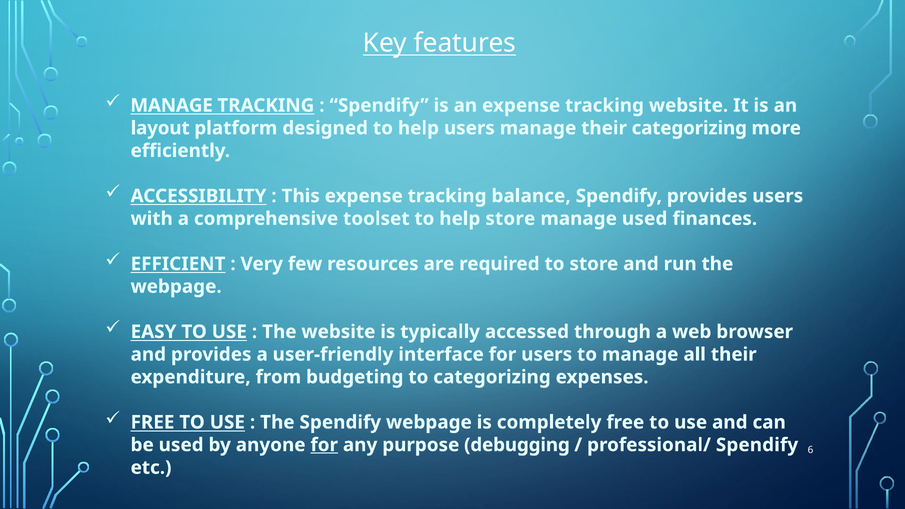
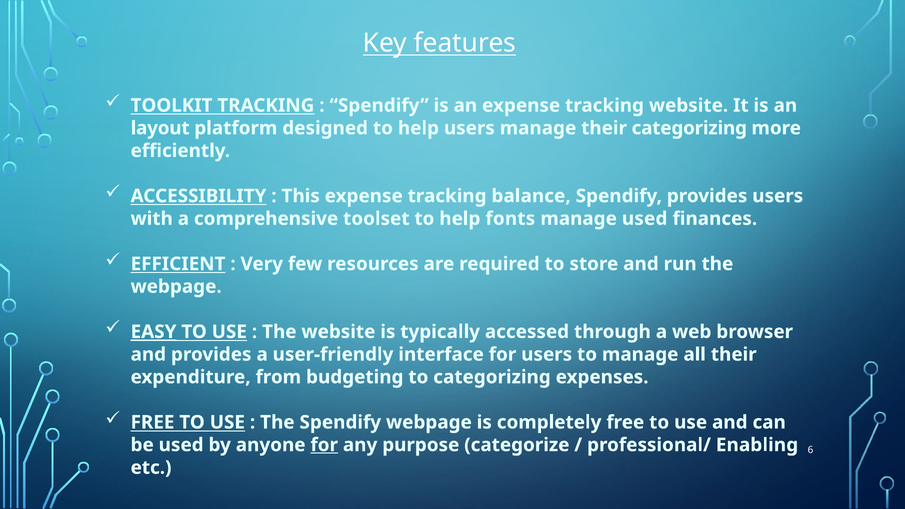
MANAGE at (172, 106): MANAGE -> TOOLKIT
help store: store -> fonts
EASY underline: none -> present
debugging: debugging -> categorize
professional/ Spendify: Spendify -> Enabling
